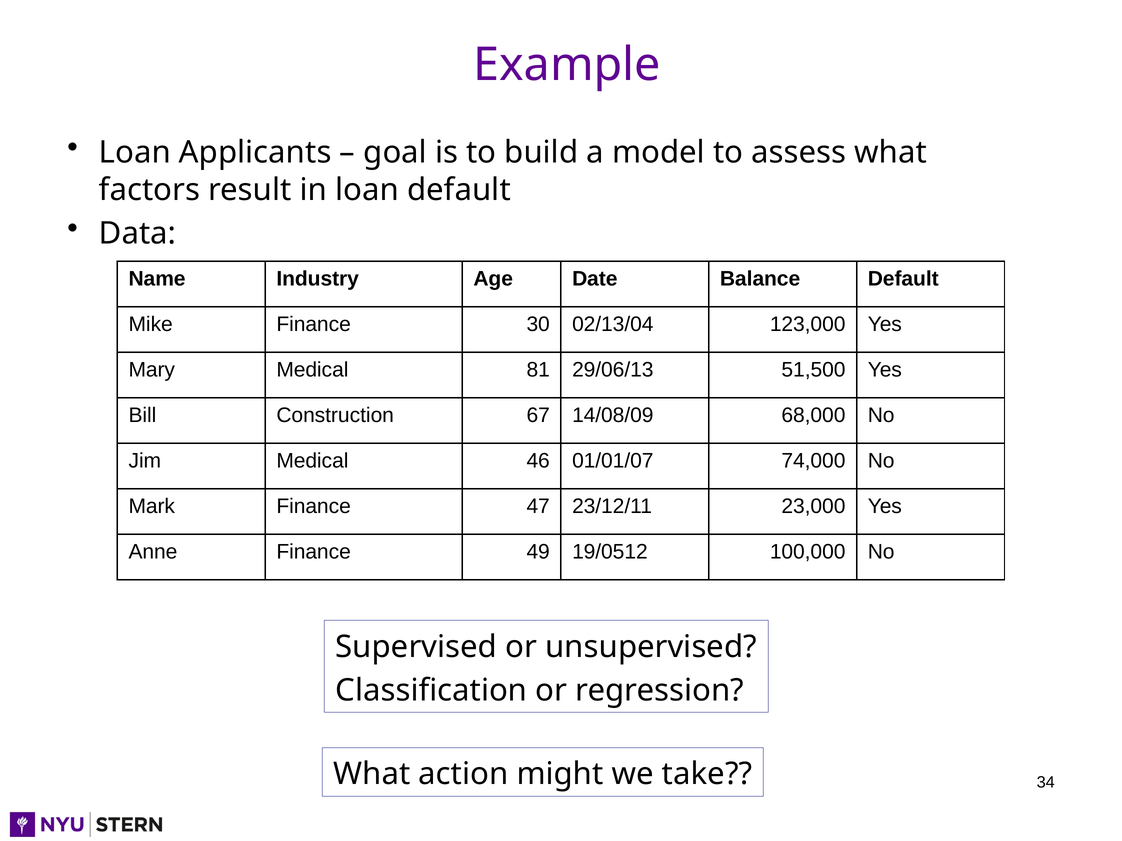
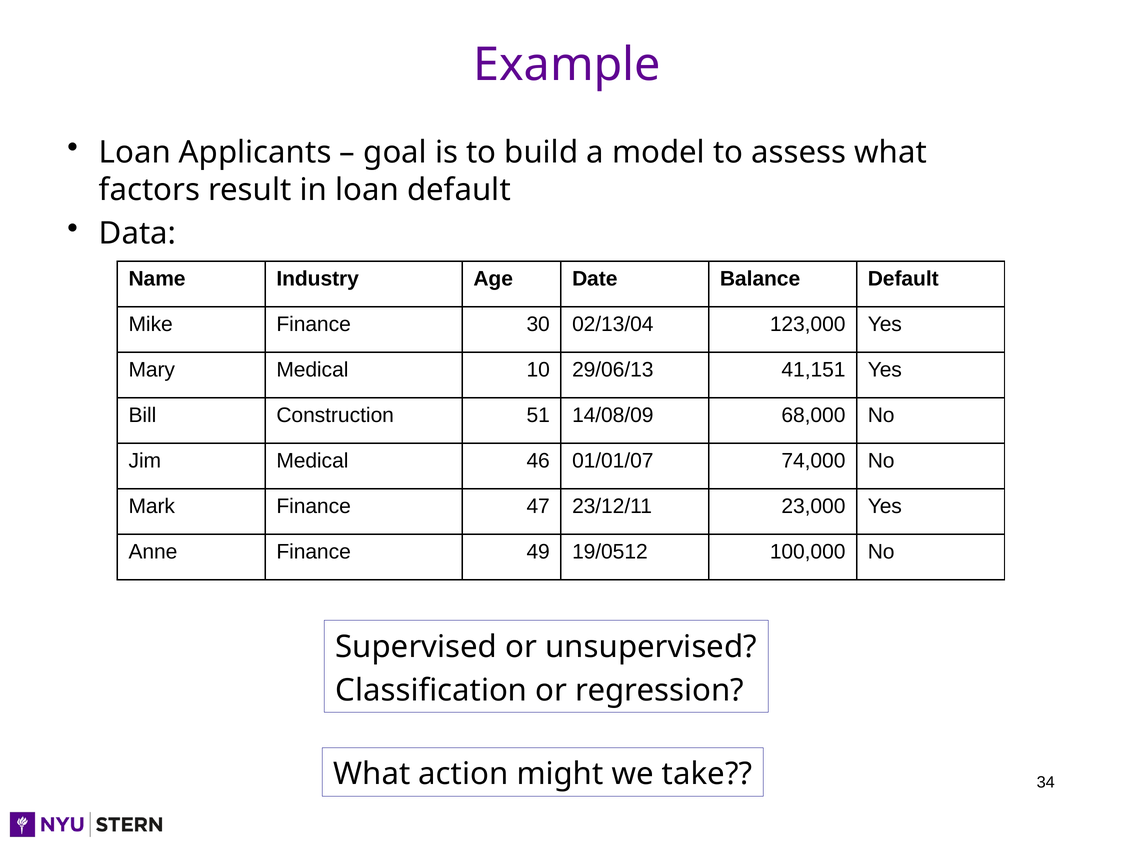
81: 81 -> 10
51,500: 51,500 -> 41,151
67: 67 -> 51
